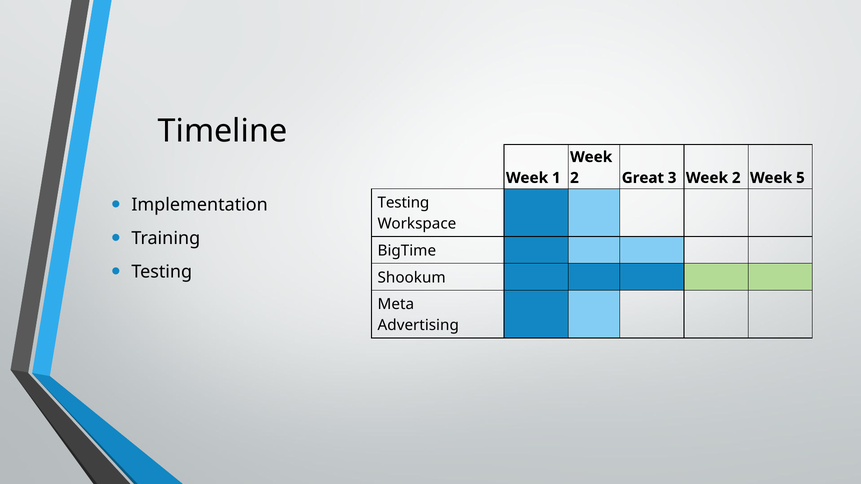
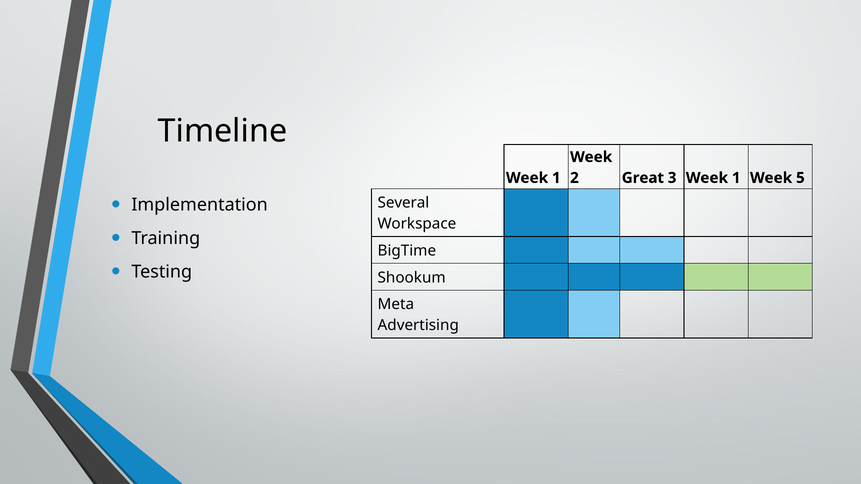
3 Week 2: 2 -> 1
Testing at (403, 203): Testing -> Several
